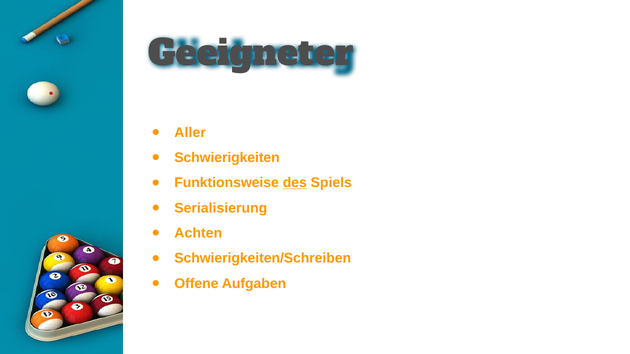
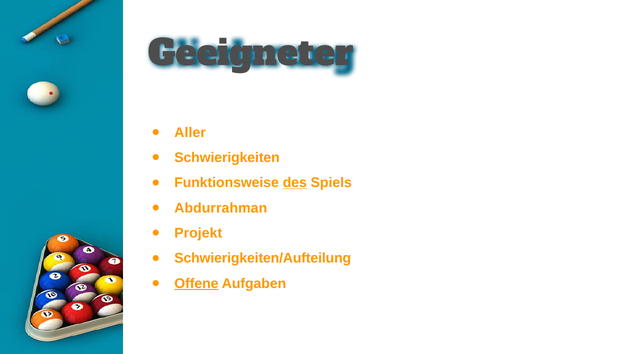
Serialisierung: Serialisierung -> Abdurrahman
Achten: Achten -> Projekt
Schwierigkeiten/Schreiben: Schwierigkeiten/Schreiben -> Schwierigkeiten/Aufteilung
Offene underline: none -> present
